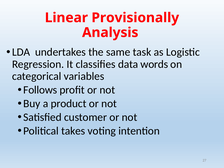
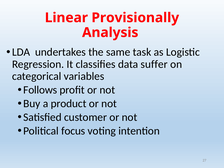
words: words -> suffer
takes: takes -> focus
